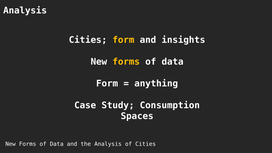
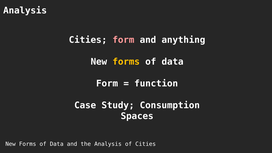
form at (123, 40) colour: yellow -> pink
insights: insights -> anything
anything: anything -> function
